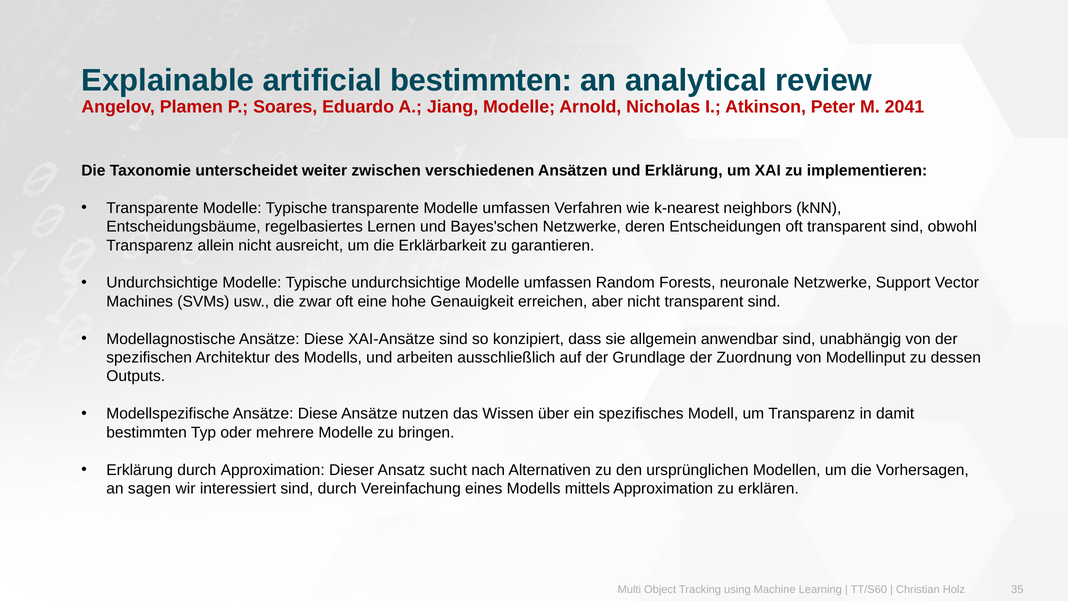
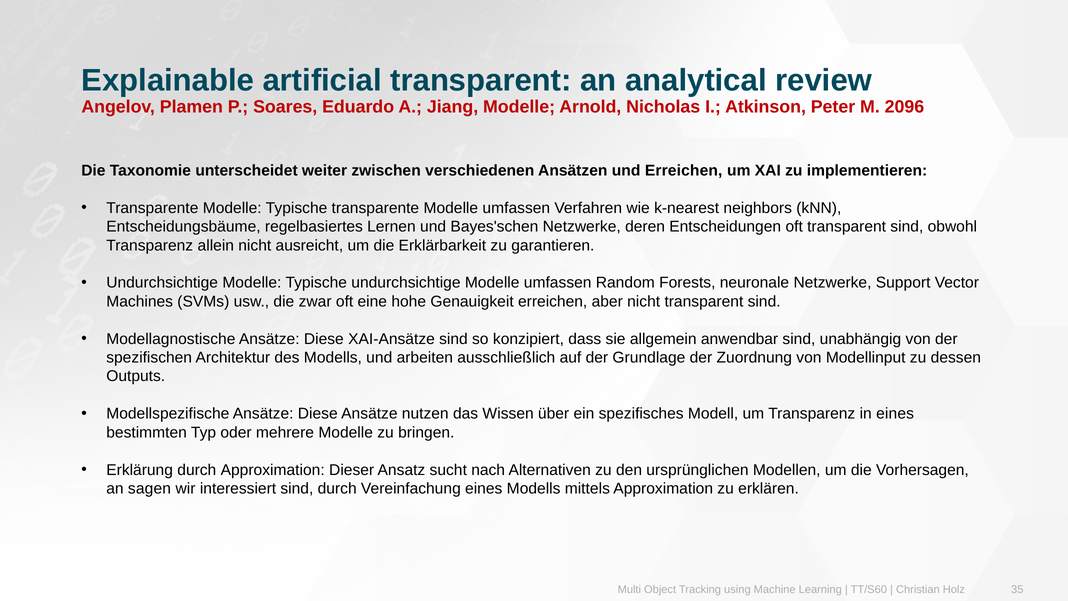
artificial bestimmten: bestimmten -> transparent
2041: 2041 -> 2096
und Erklärung: Erklärung -> Erreichen
in damit: damit -> eines
